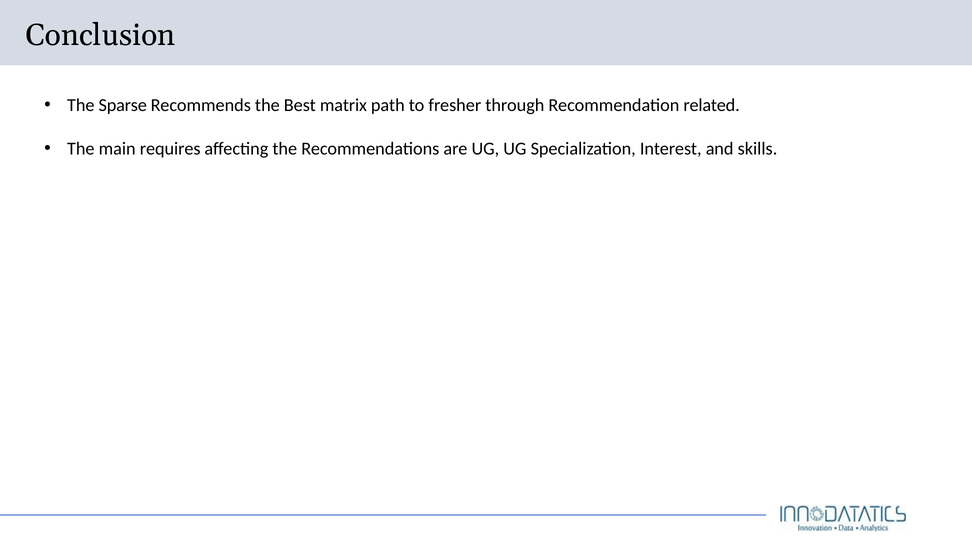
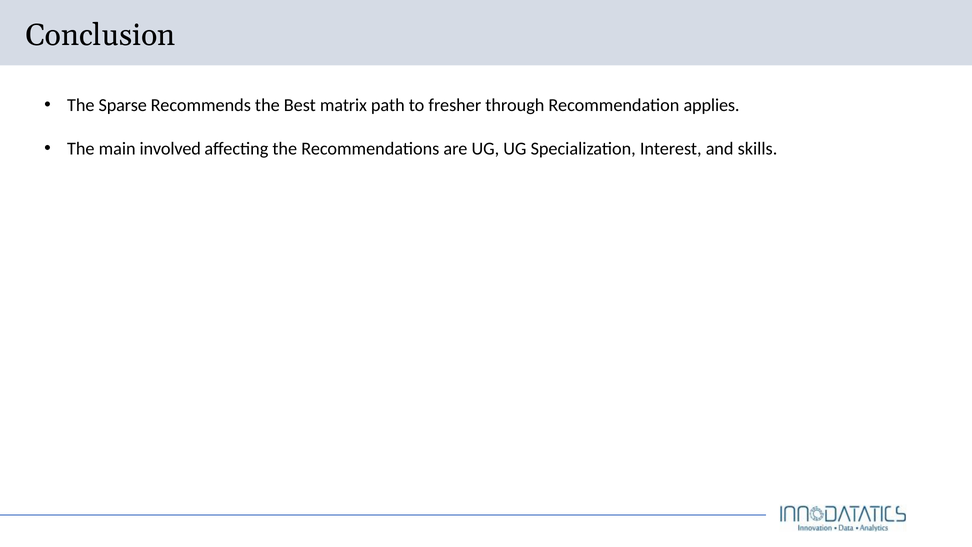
related: related -> applies
requires: requires -> involved
